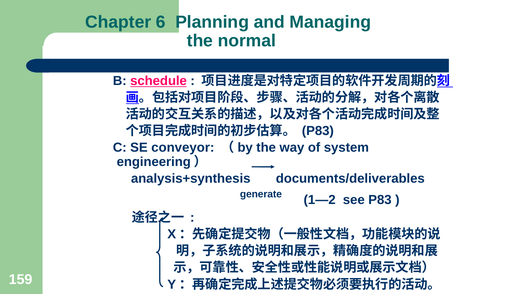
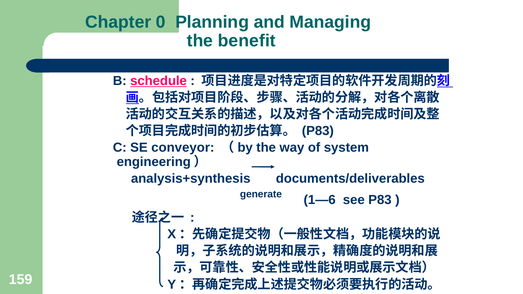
6: 6 -> 0
normal: normal -> benefit
1—2: 1—2 -> 1—6
